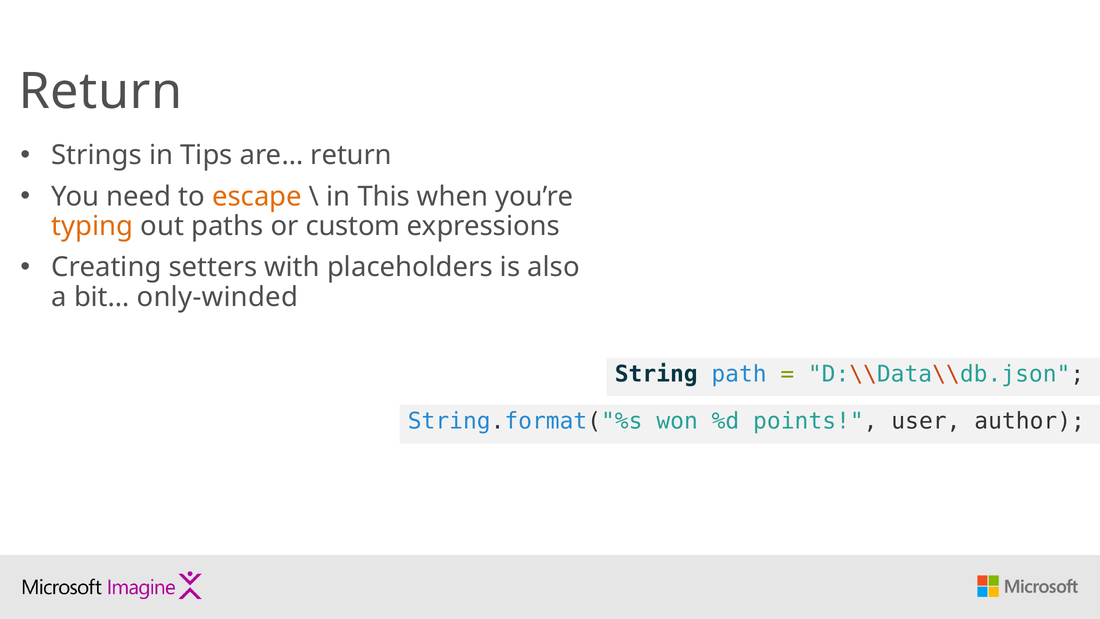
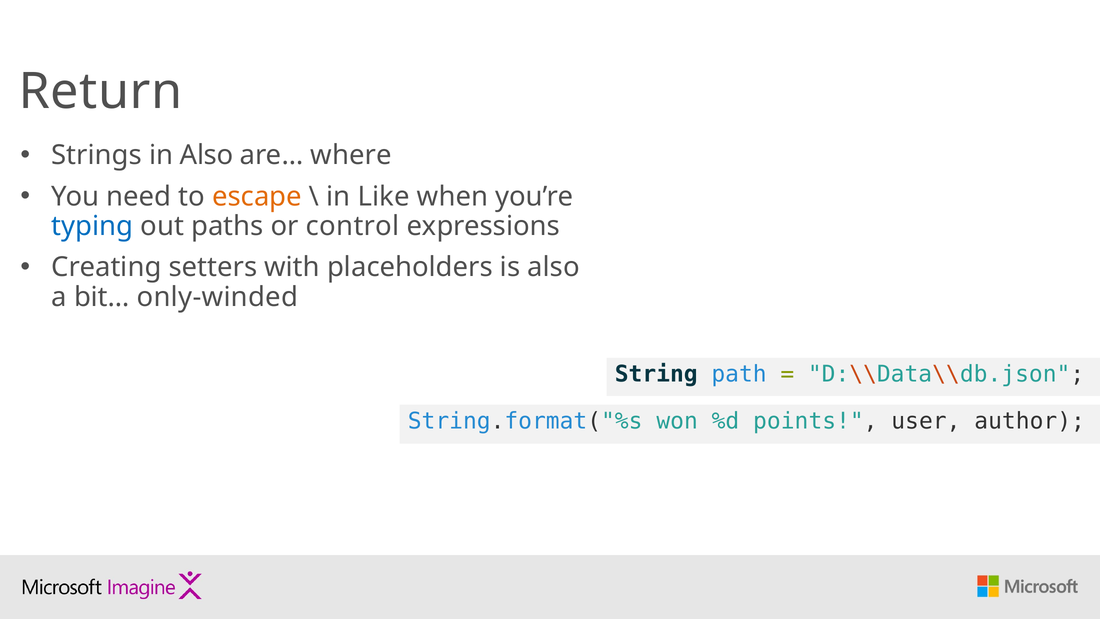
in Tips: Tips -> Also
are… return: return -> where
This: This -> Like
typing colour: orange -> blue
custom: custom -> control
